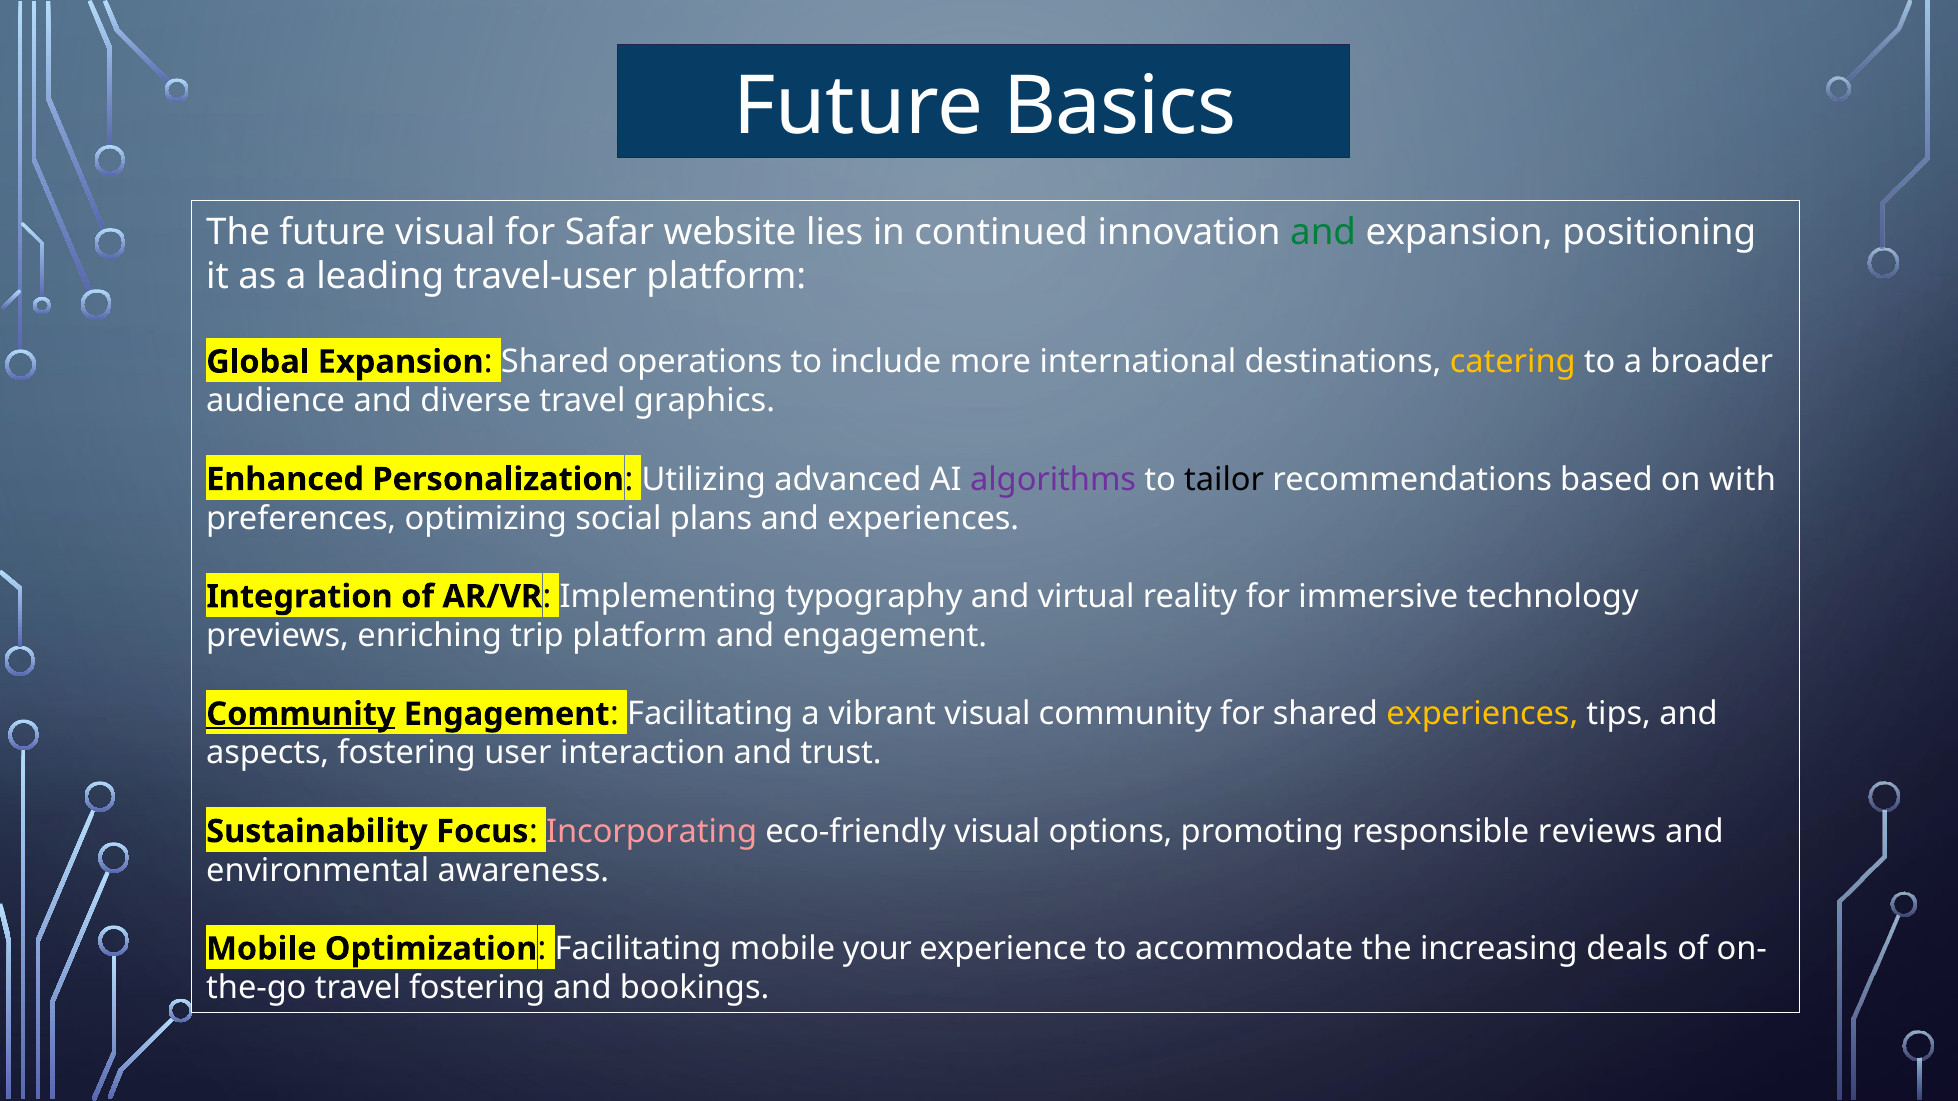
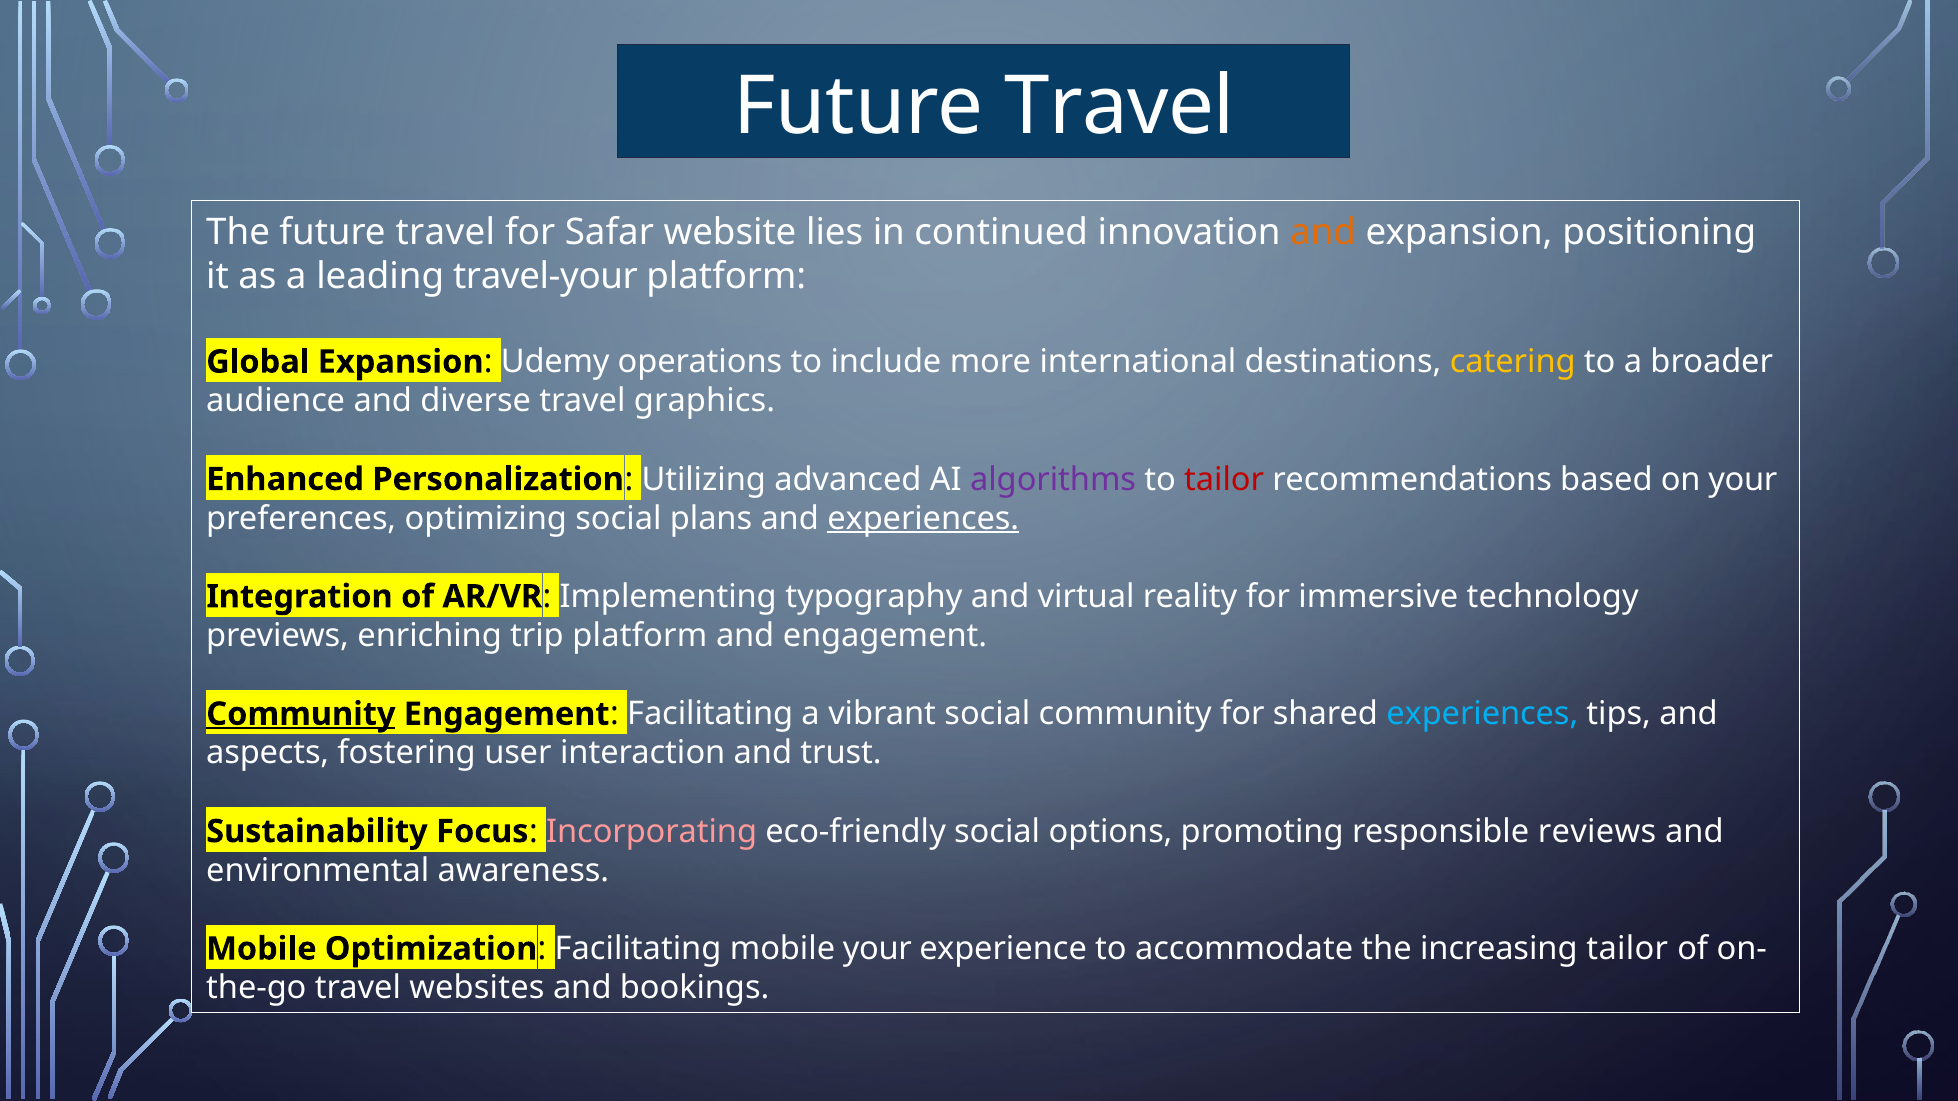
Basics at (1120, 107): Basics -> Travel
The future visual: visual -> travel
and at (1323, 233) colour: green -> orange
travel-user: travel-user -> travel-your
Expansion Shared: Shared -> Udemy
tailor at (1224, 479) colour: black -> red
on with: with -> your
experiences at (923, 519) underline: none -> present
vibrant visual: visual -> social
experiences at (1482, 714) colour: yellow -> light blue
eco-friendly visual: visual -> social
increasing deals: deals -> tailor
travel fostering: fostering -> websites
